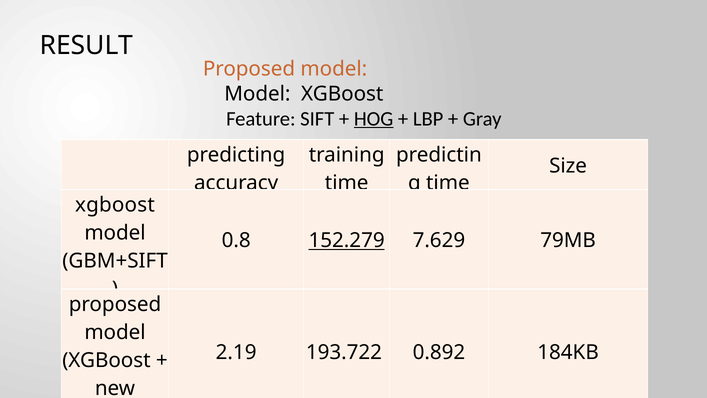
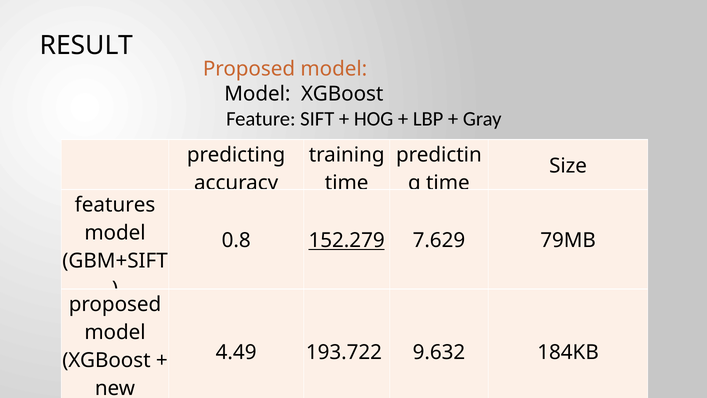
HOG underline: present -> none
xgboost at (115, 205): xgboost -> features
2.19: 2.19 -> 4.49
0.892: 0.892 -> 9.632
